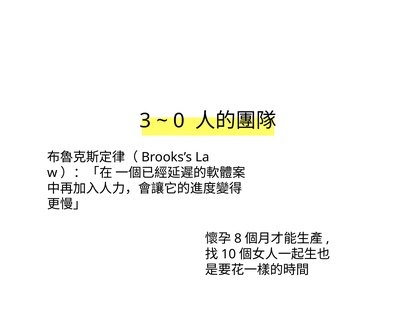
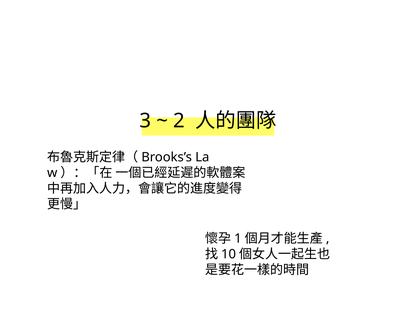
0: 0 -> 2
8: 8 -> 1
